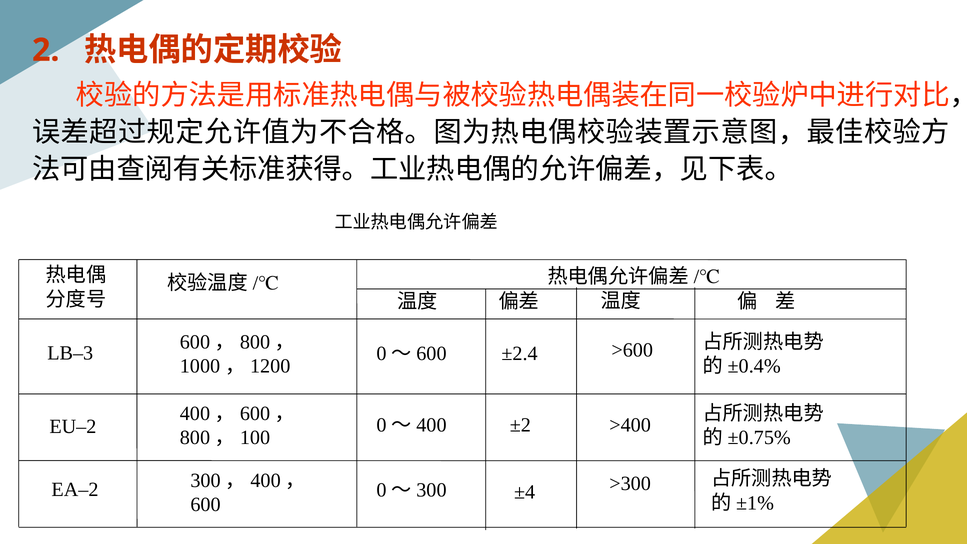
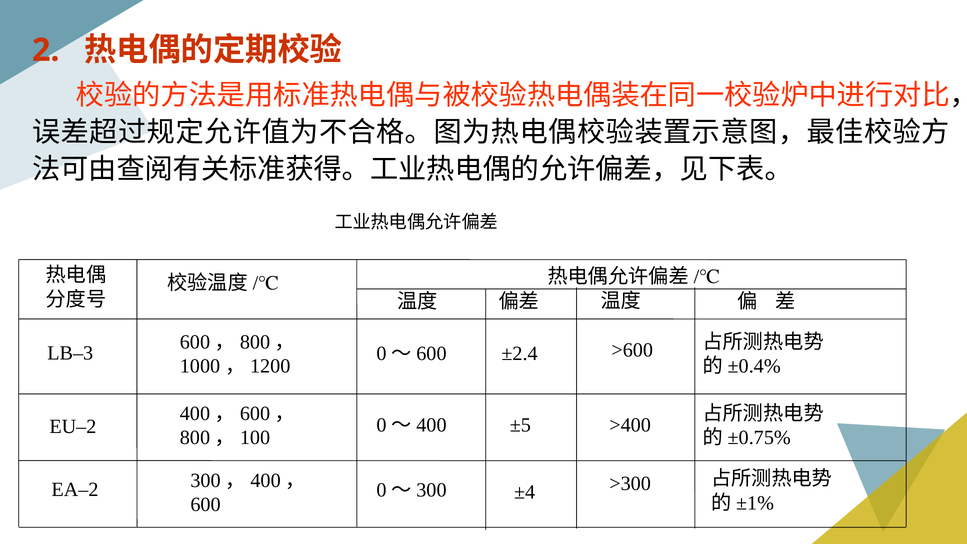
±2: ±2 -> ±5
